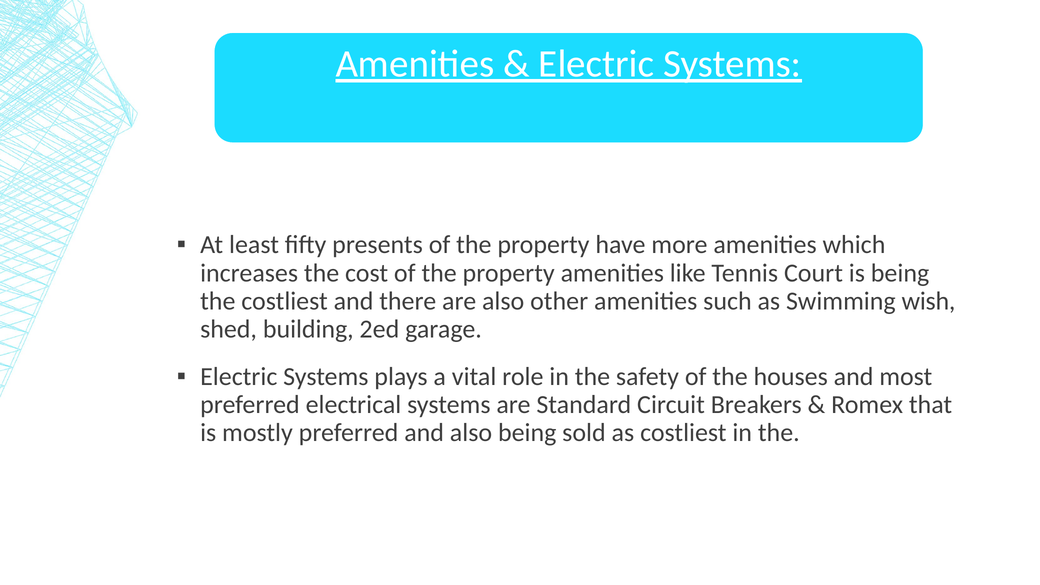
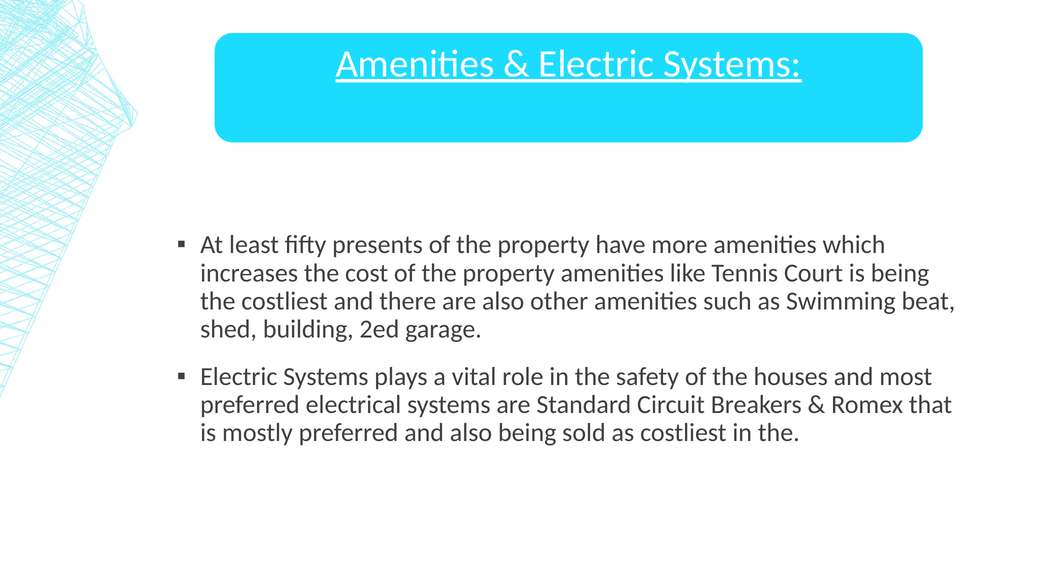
wish: wish -> beat
